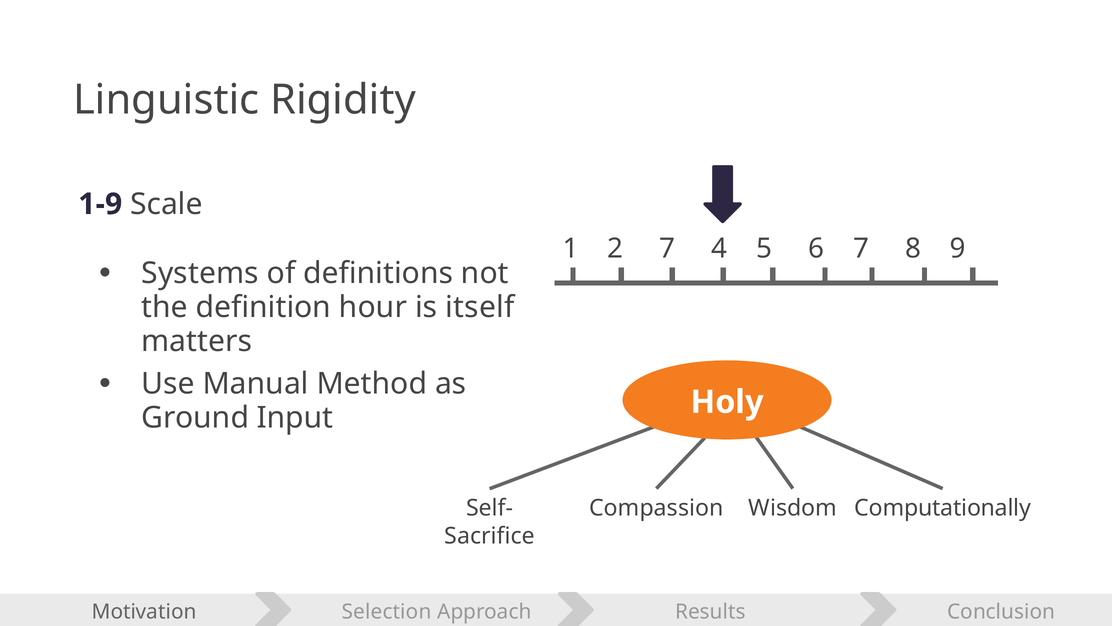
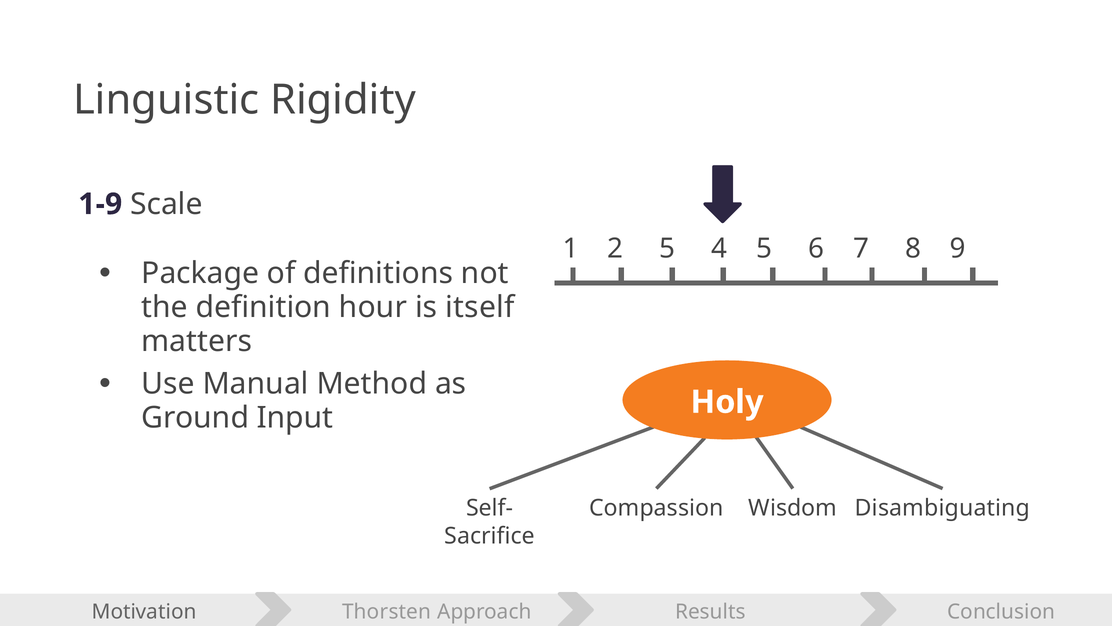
2 7: 7 -> 5
Systems: Systems -> Package
Computationally: Computationally -> Disambiguating
Selection: Selection -> Thorsten
